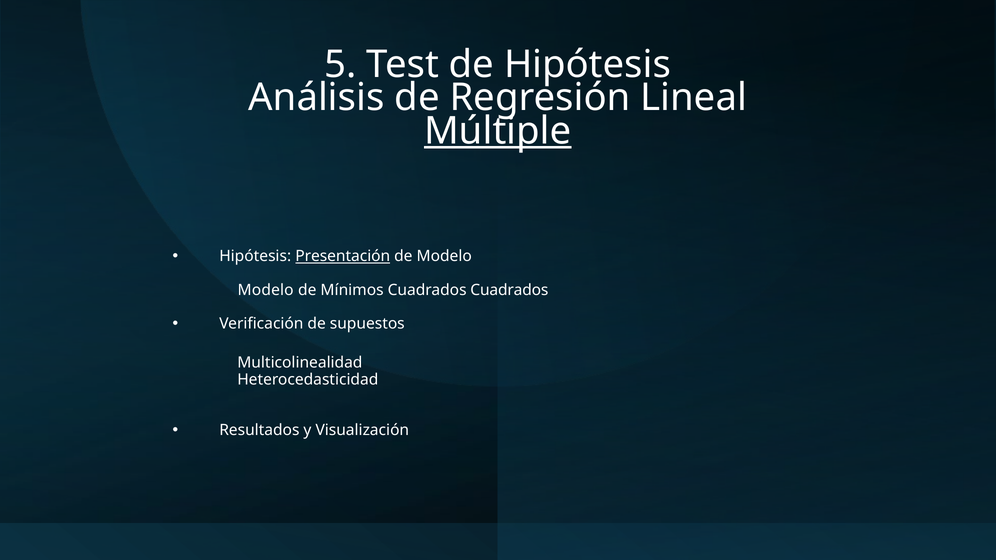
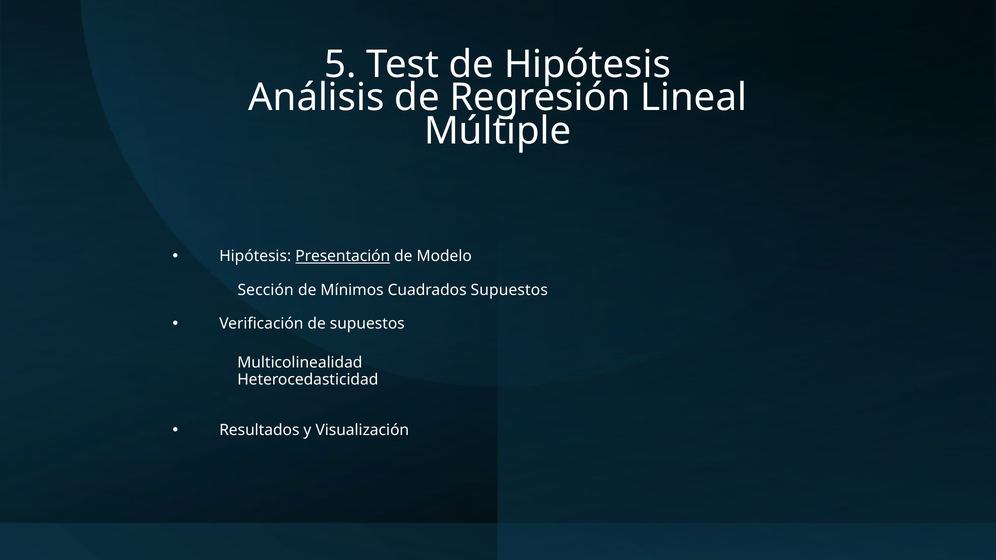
Múltiple underline: present -> none
Modelo at (266, 290): Modelo -> Sección
Cuadrados Cuadrados: Cuadrados -> Supuestos
